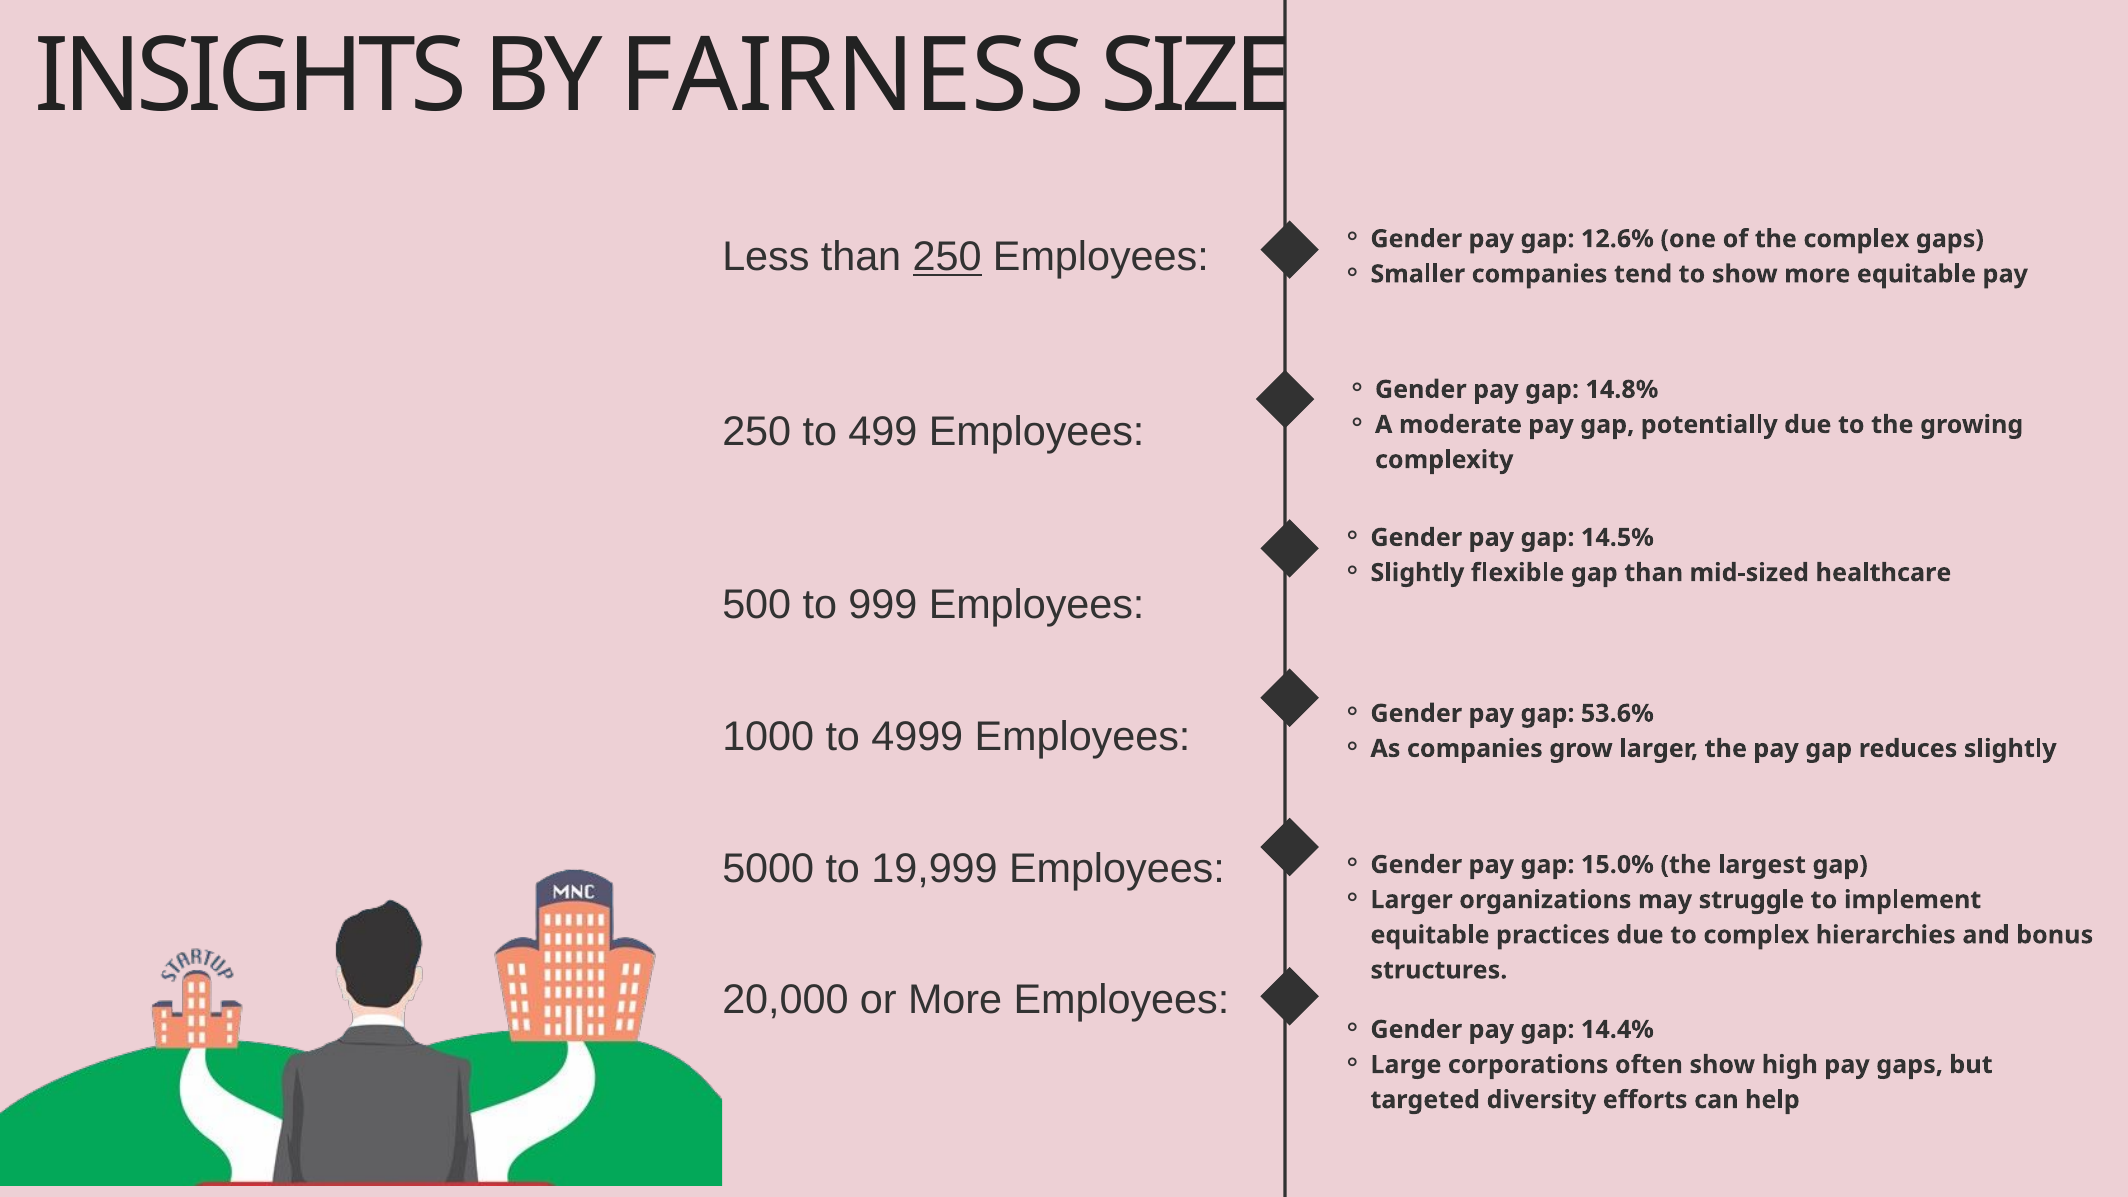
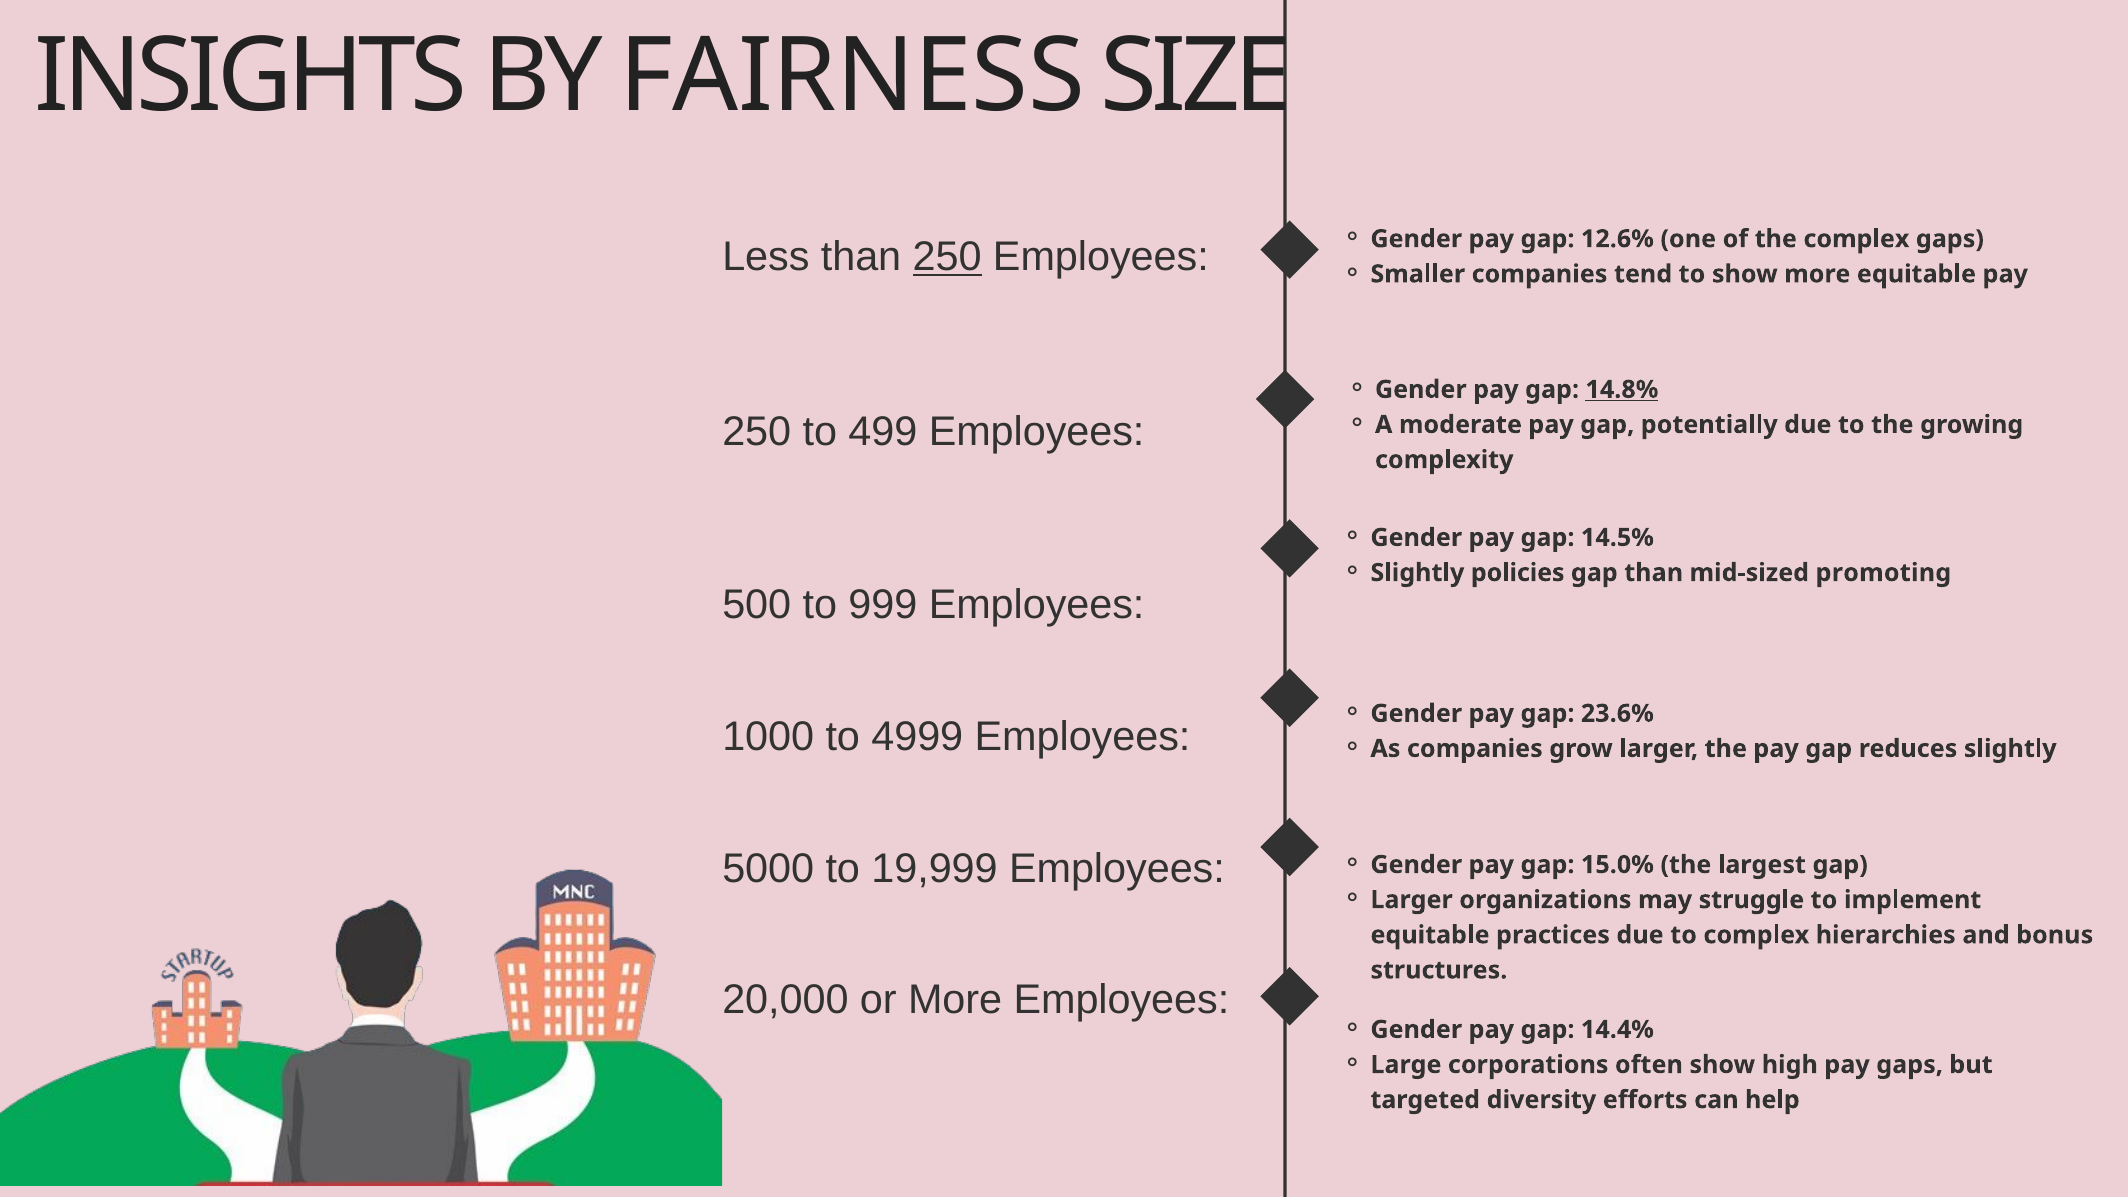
14.8% underline: none -> present
flexible: flexible -> policies
healthcare: healthcare -> promoting
53.6%: 53.6% -> 23.6%
